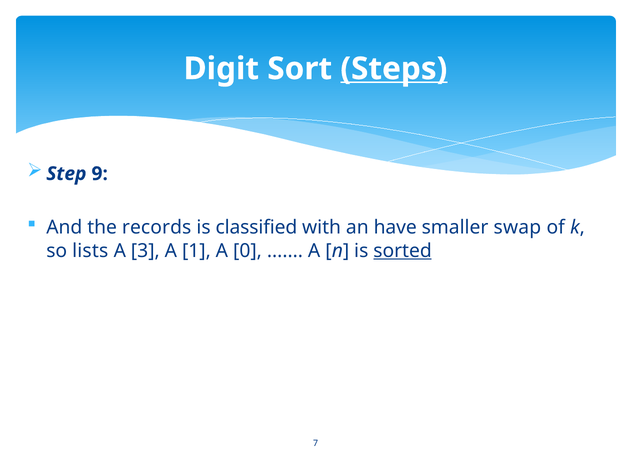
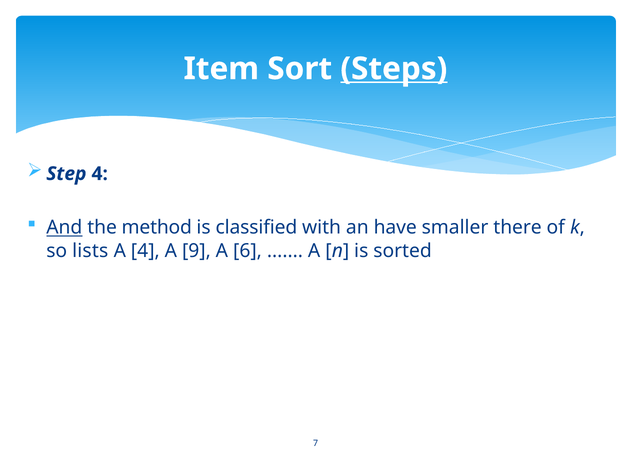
Digit: Digit -> Item
Step 9: 9 -> 4
And underline: none -> present
records: records -> method
swap: swap -> there
A 3: 3 -> 4
1: 1 -> 9
0: 0 -> 6
sorted underline: present -> none
